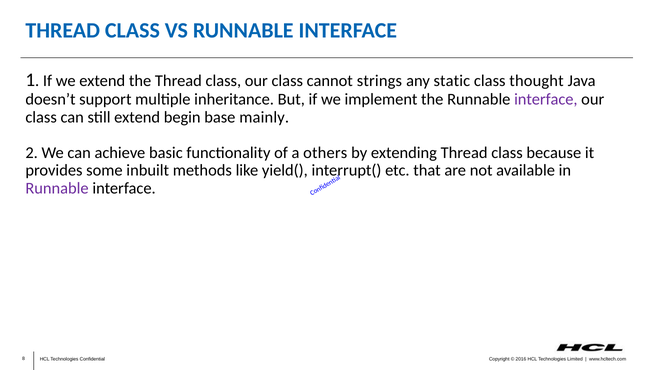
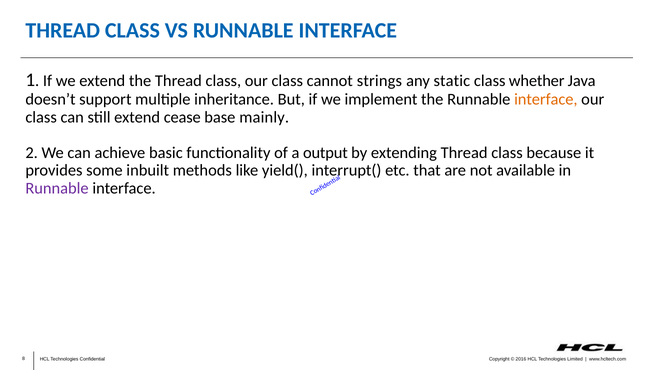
thought: thought -> whether
interface at (546, 99) colour: purple -> orange
begin: begin -> cease
others: others -> output
